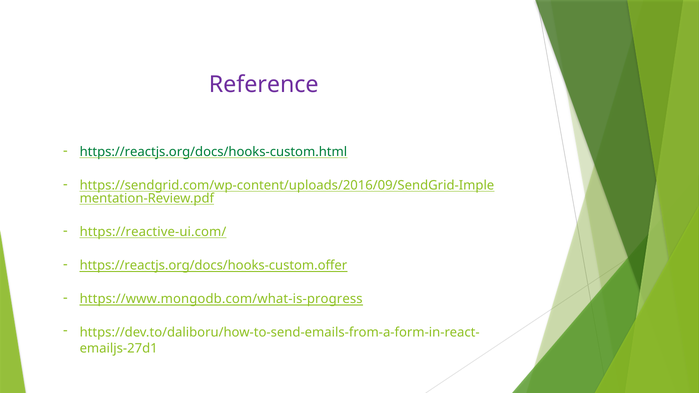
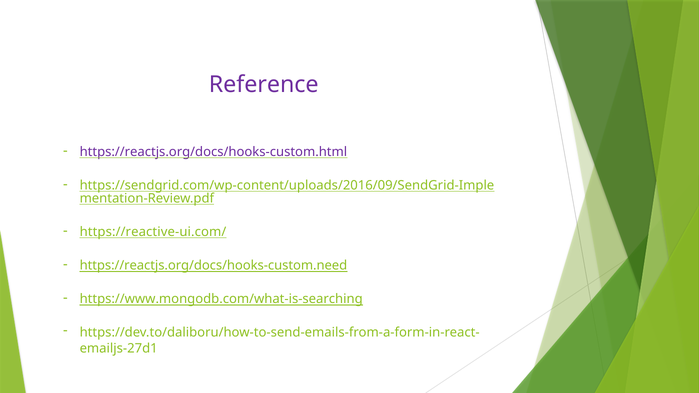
https://reactjs.org/docs/hooks-custom.html colour: green -> purple
https://reactjs.org/docs/hooks-custom.offer: https://reactjs.org/docs/hooks-custom.offer -> https://reactjs.org/docs/hooks-custom.need
https://www.mongodb.com/what-is-progress: https://www.mongodb.com/what-is-progress -> https://www.mongodb.com/what-is-searching
